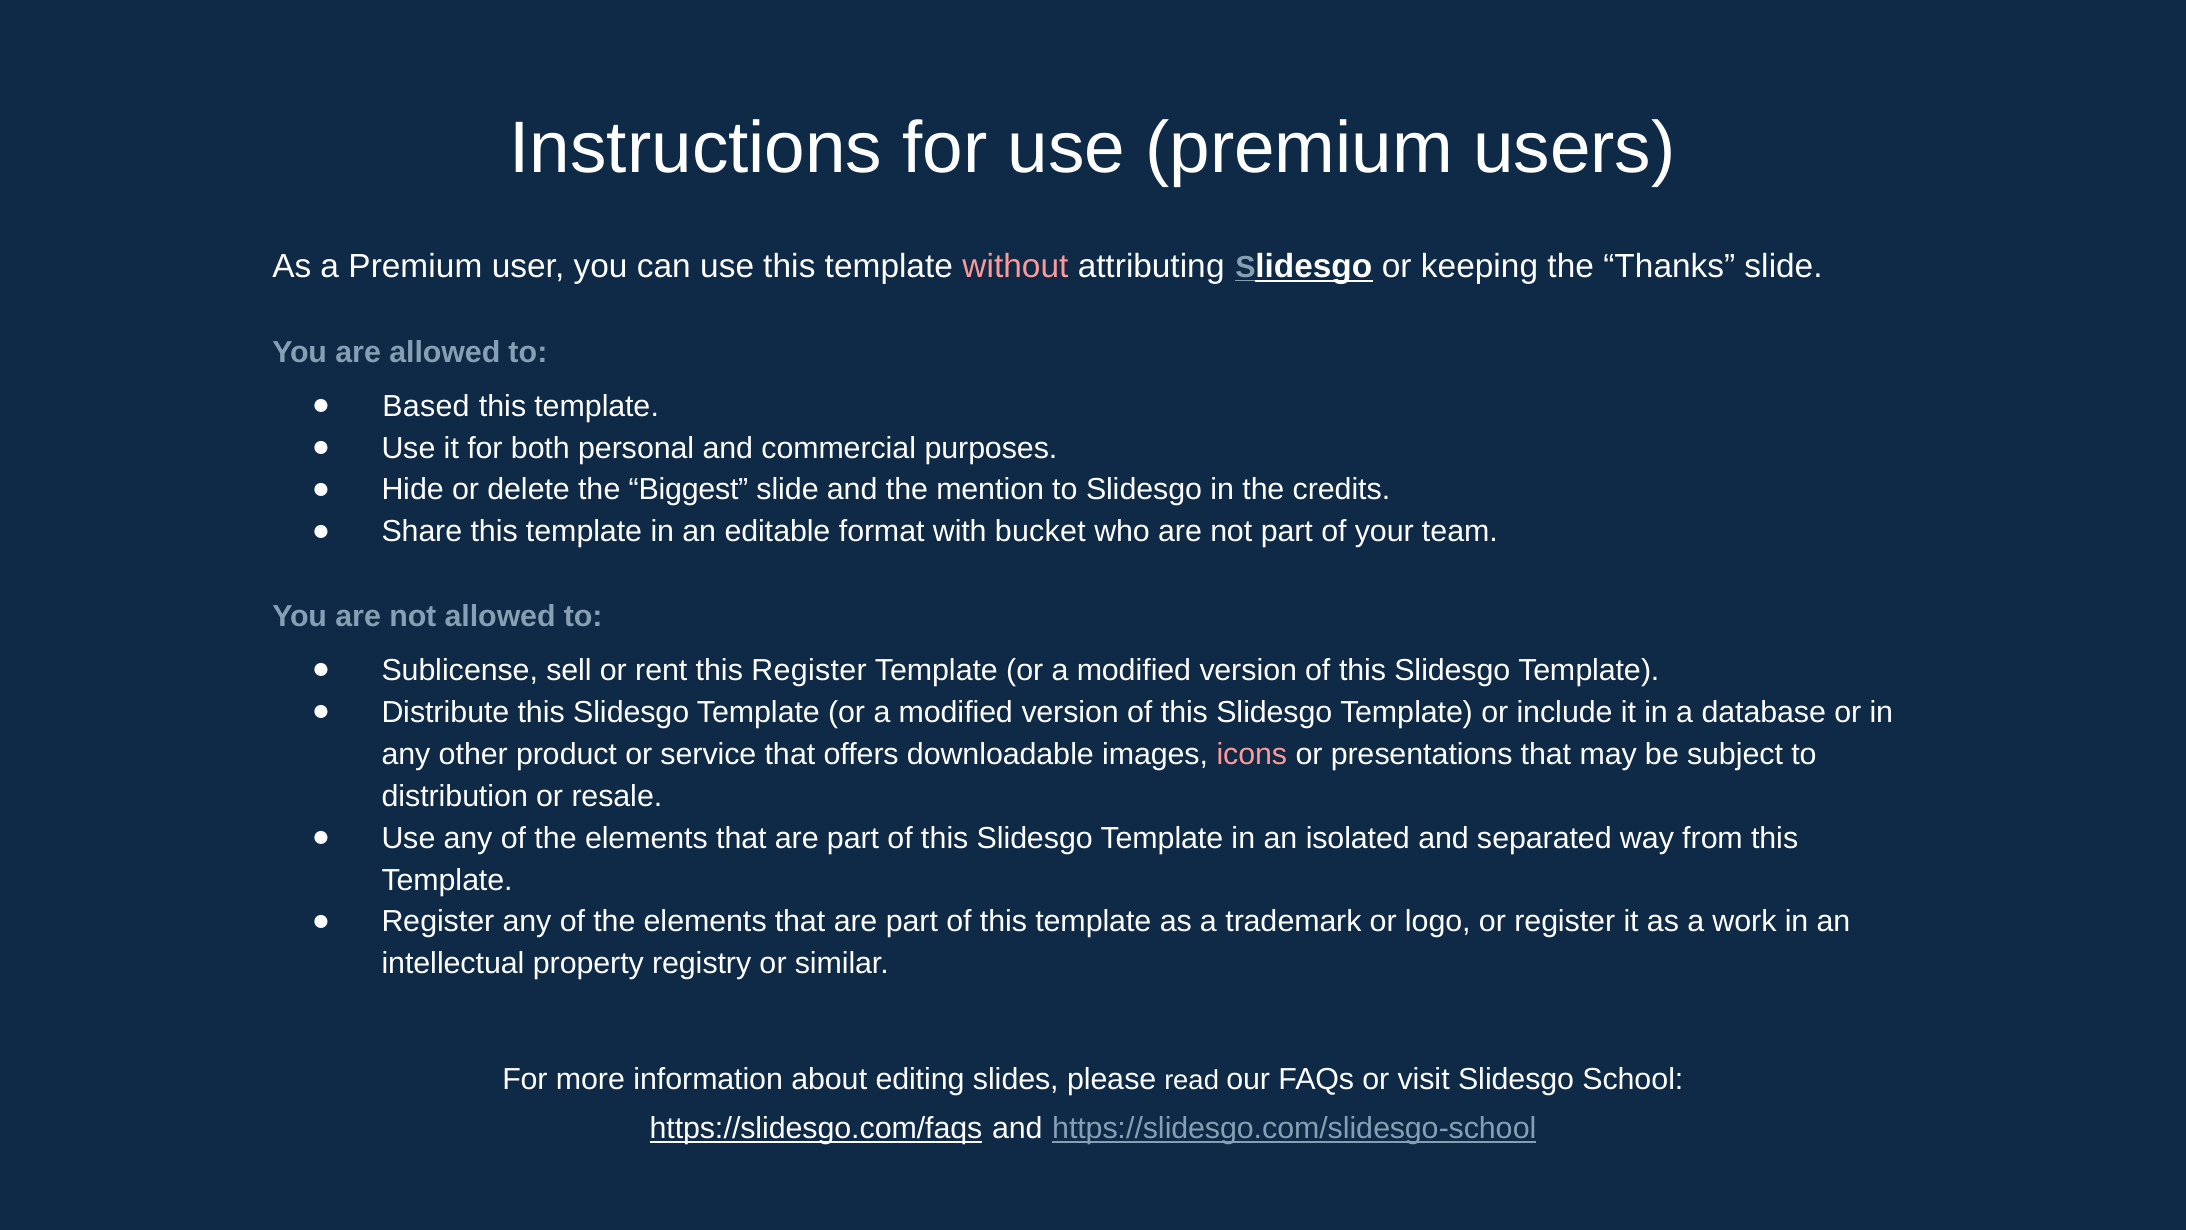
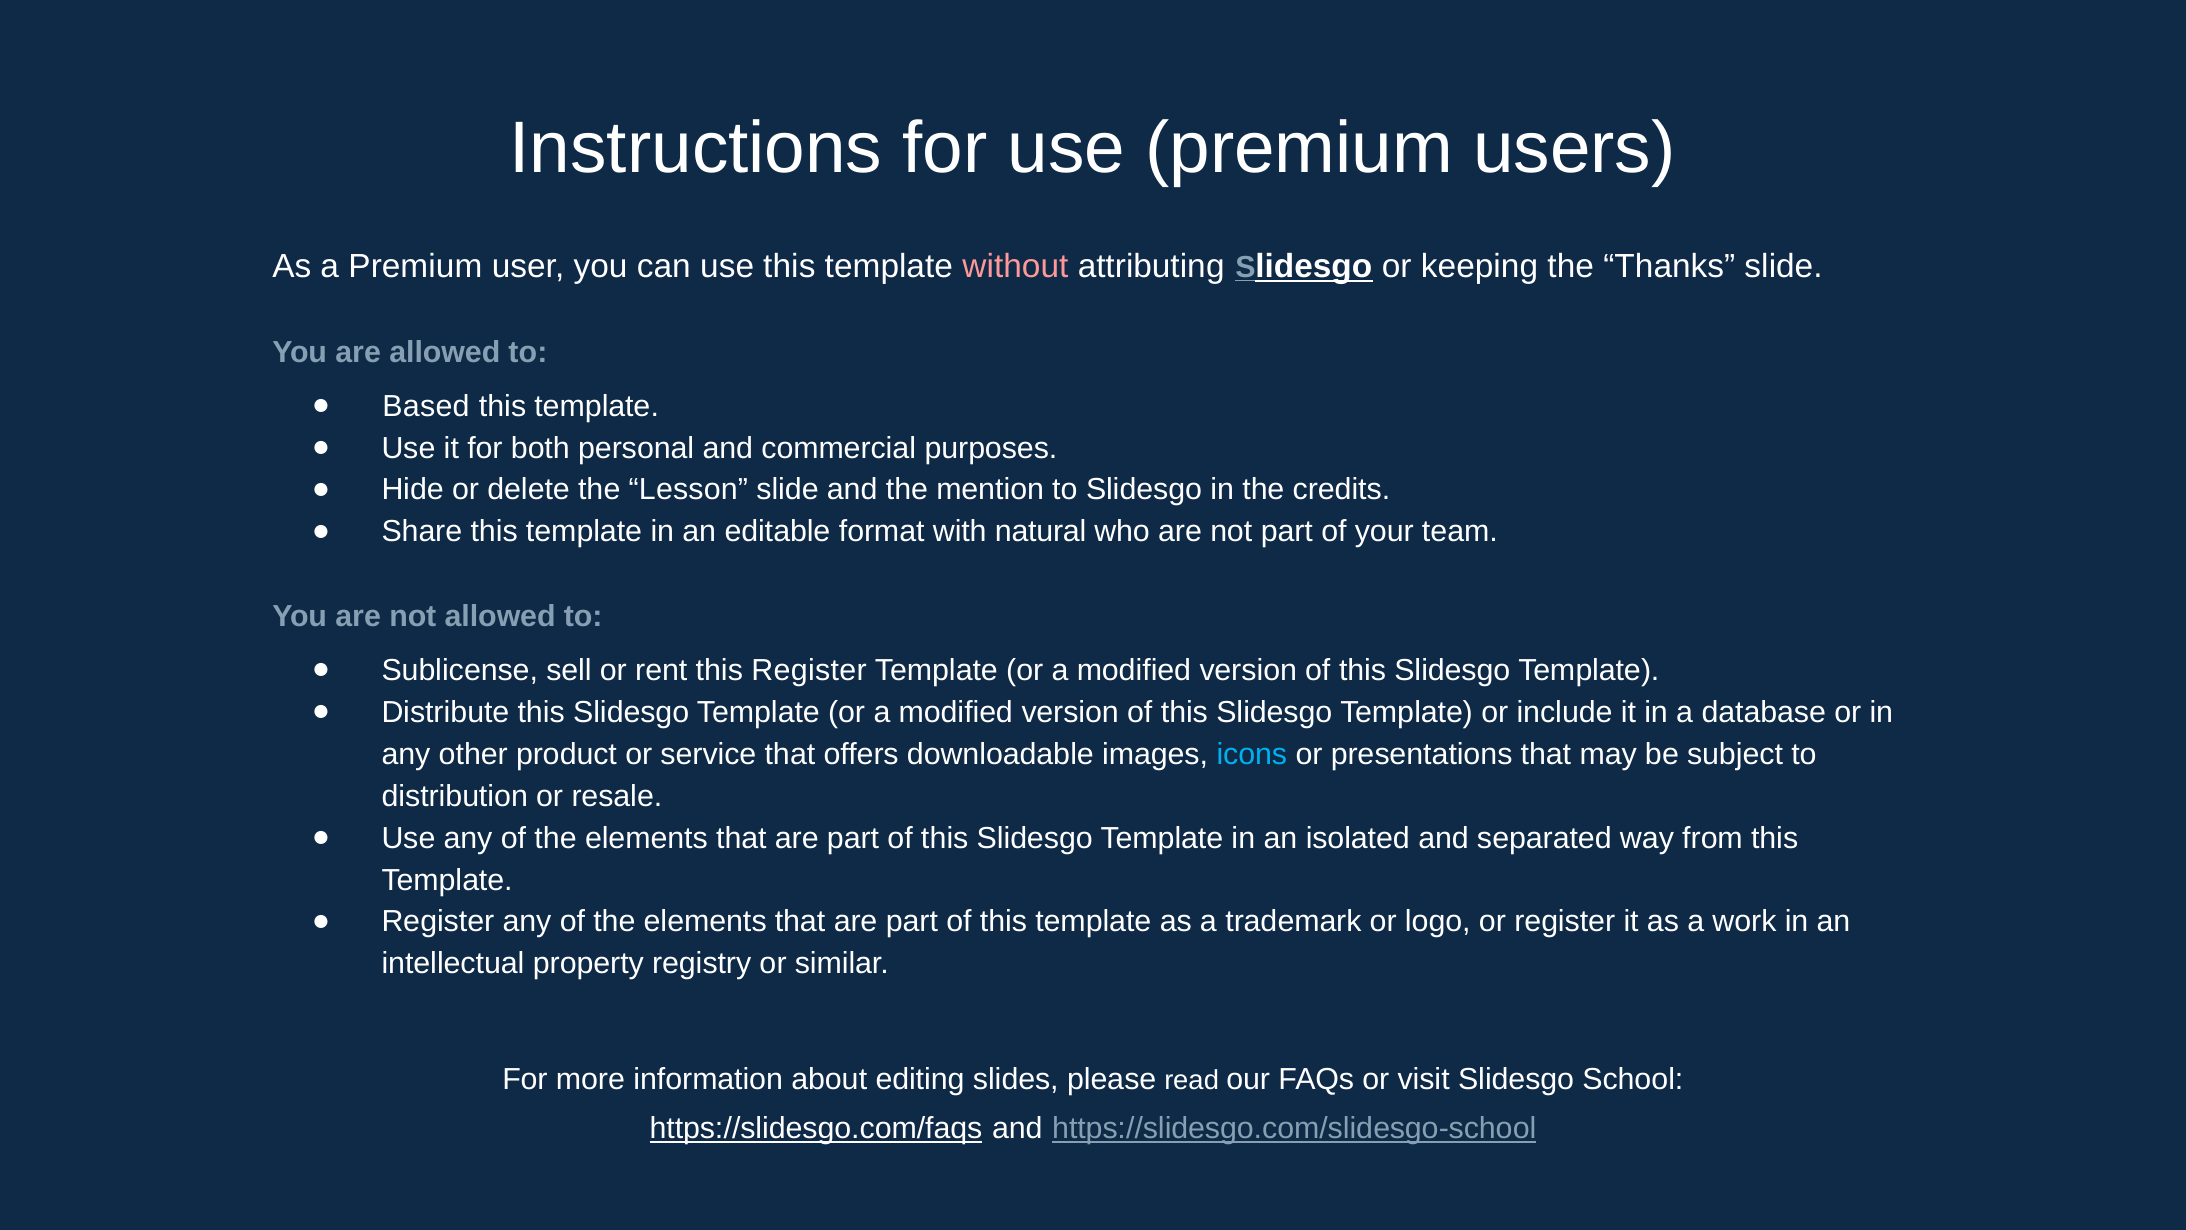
Biggest: Biggest -> Lesson
bucket: bucket -> natural
icons colour: pink -> light blue
